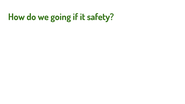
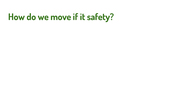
going: going -> move
